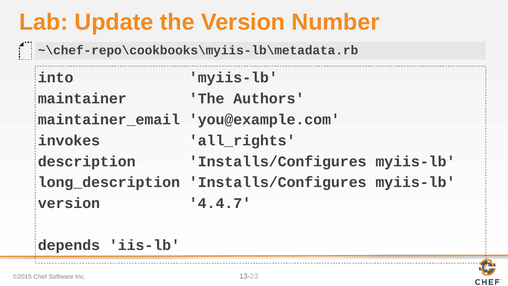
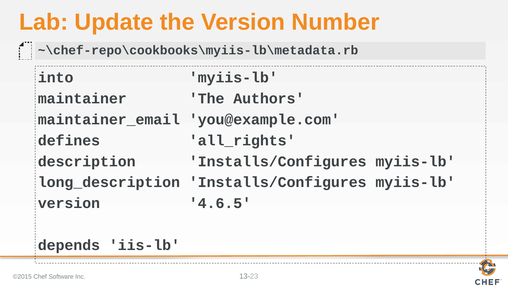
invokes: invokes -> defines
4.4.7: 4.4.7 -> 4.6.5
